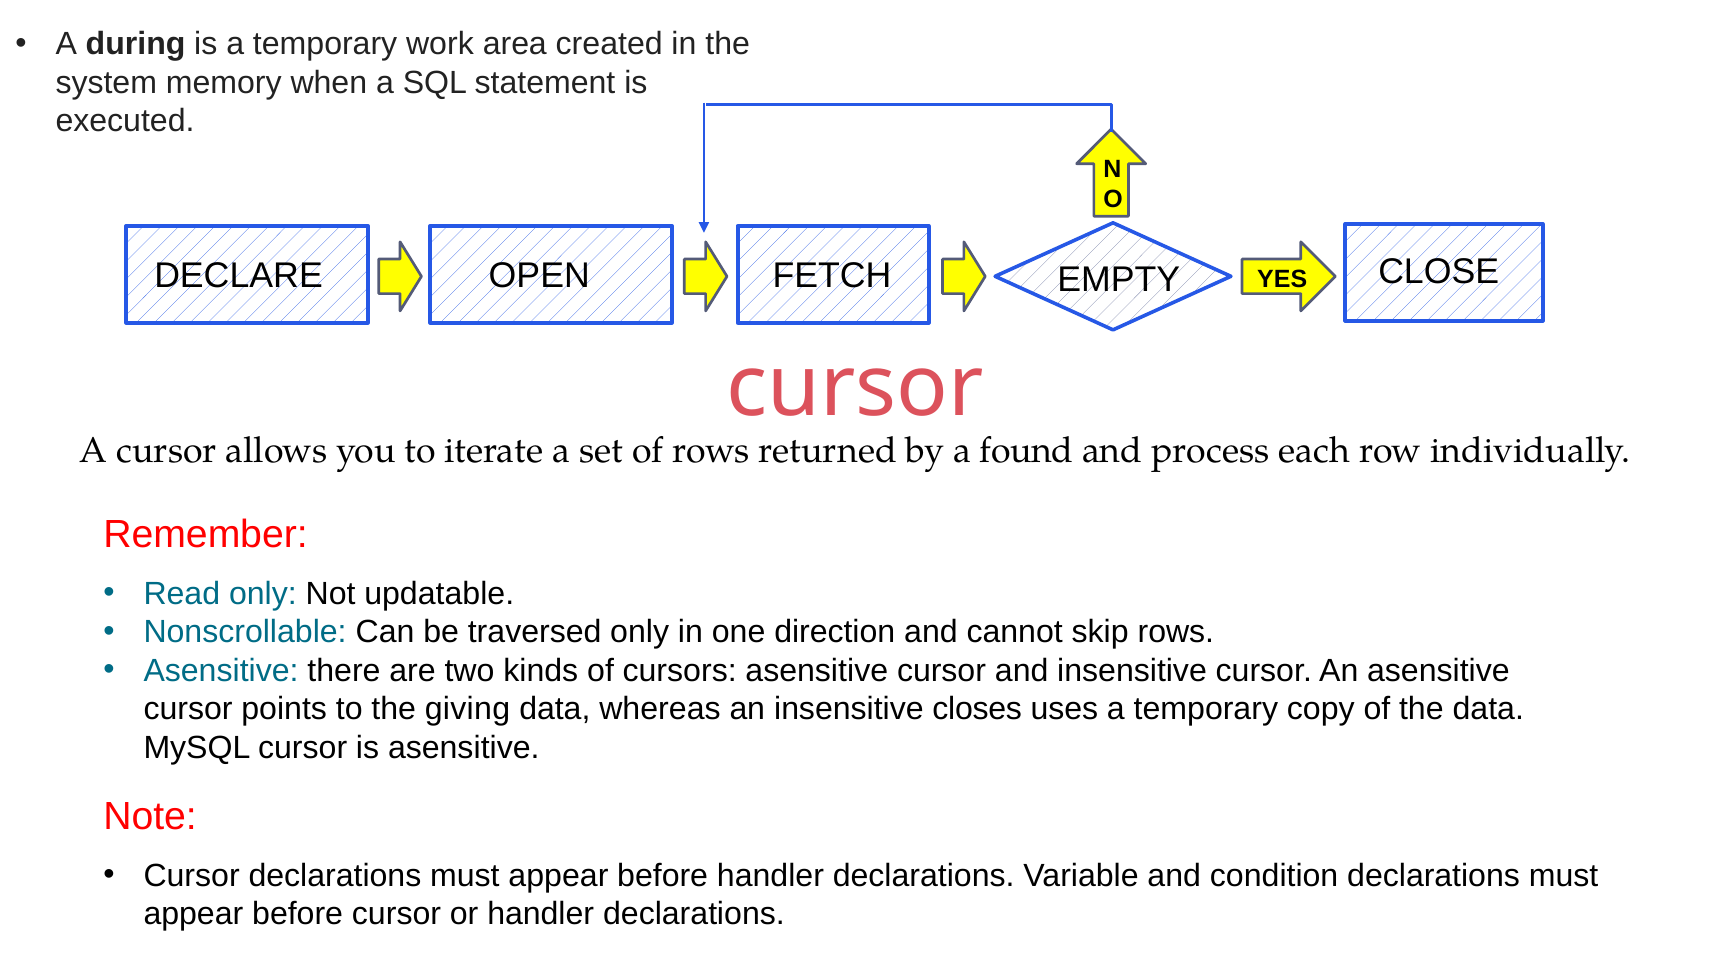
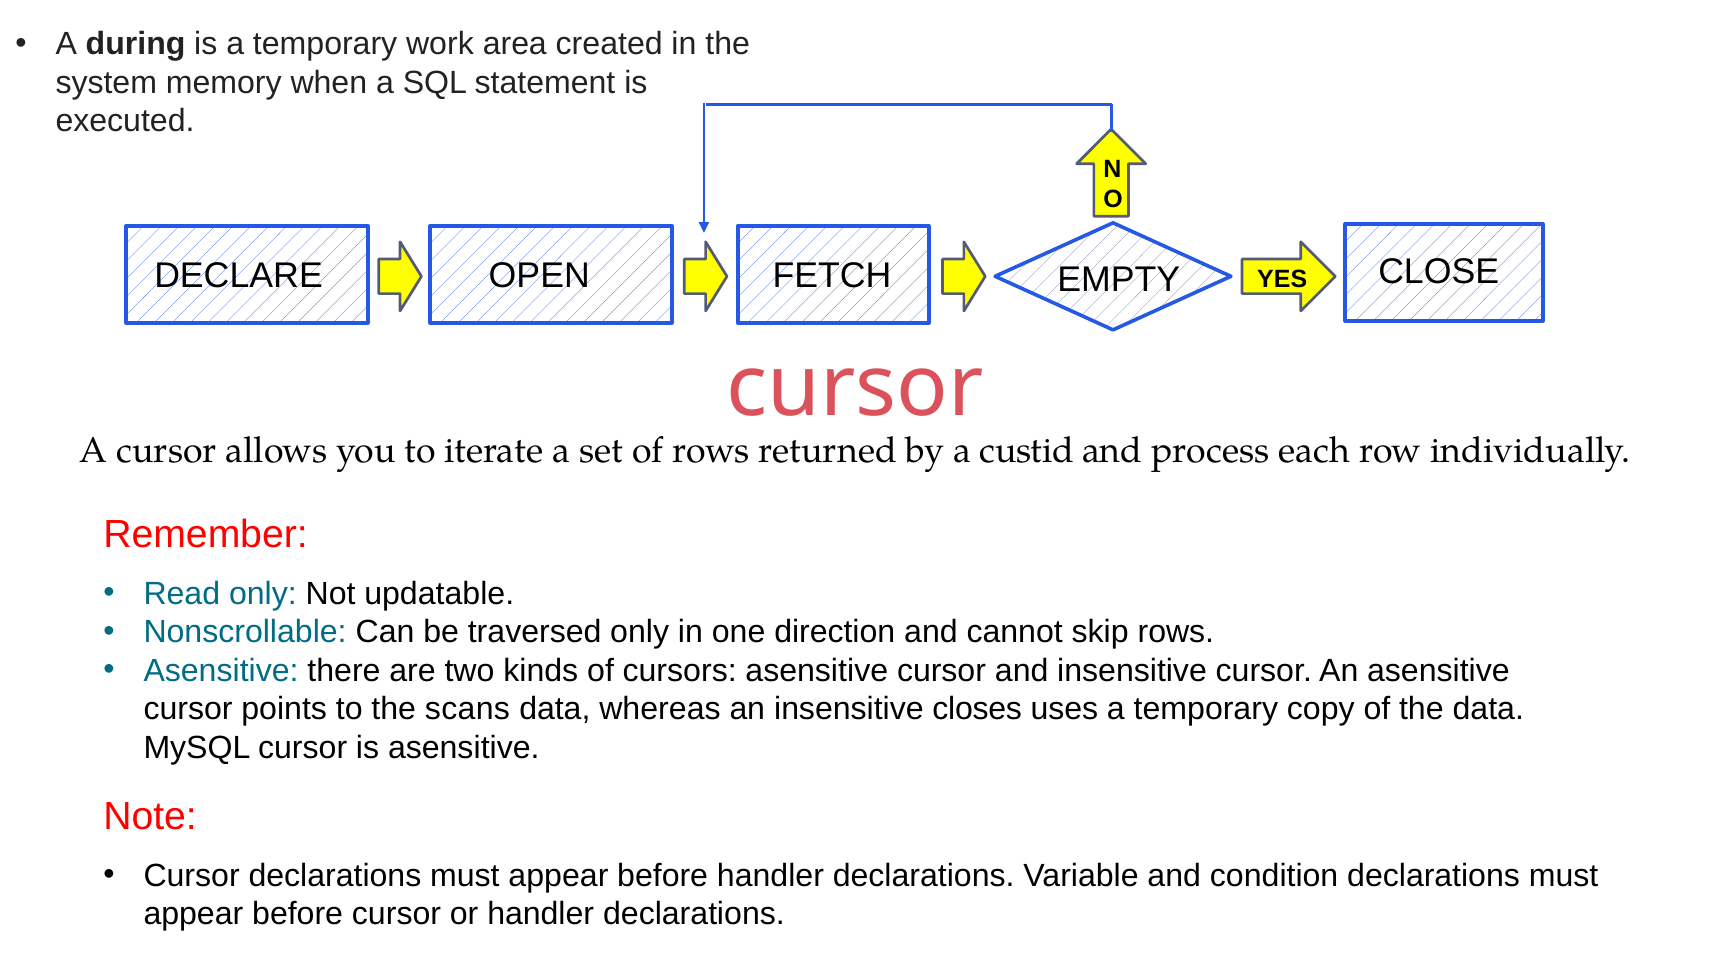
found: found -> custid
giving: giving -> scans
